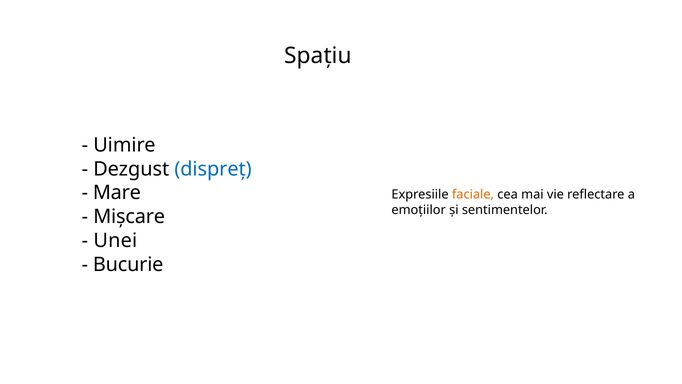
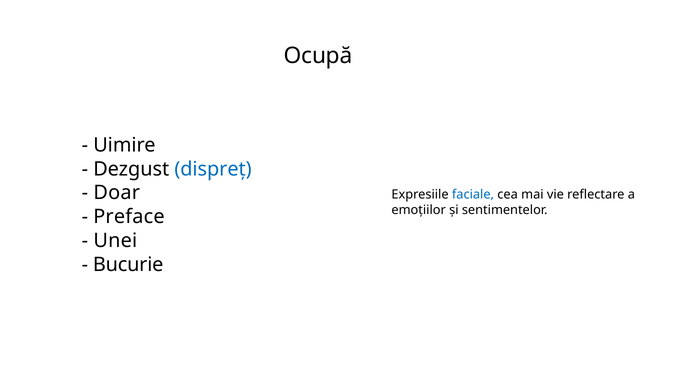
Spațiu: Spațiu -> Ocupă
Mare: Mare -> Doar
faciale colour: orange -> blue
Mișcare: Mișcare -> Preface
